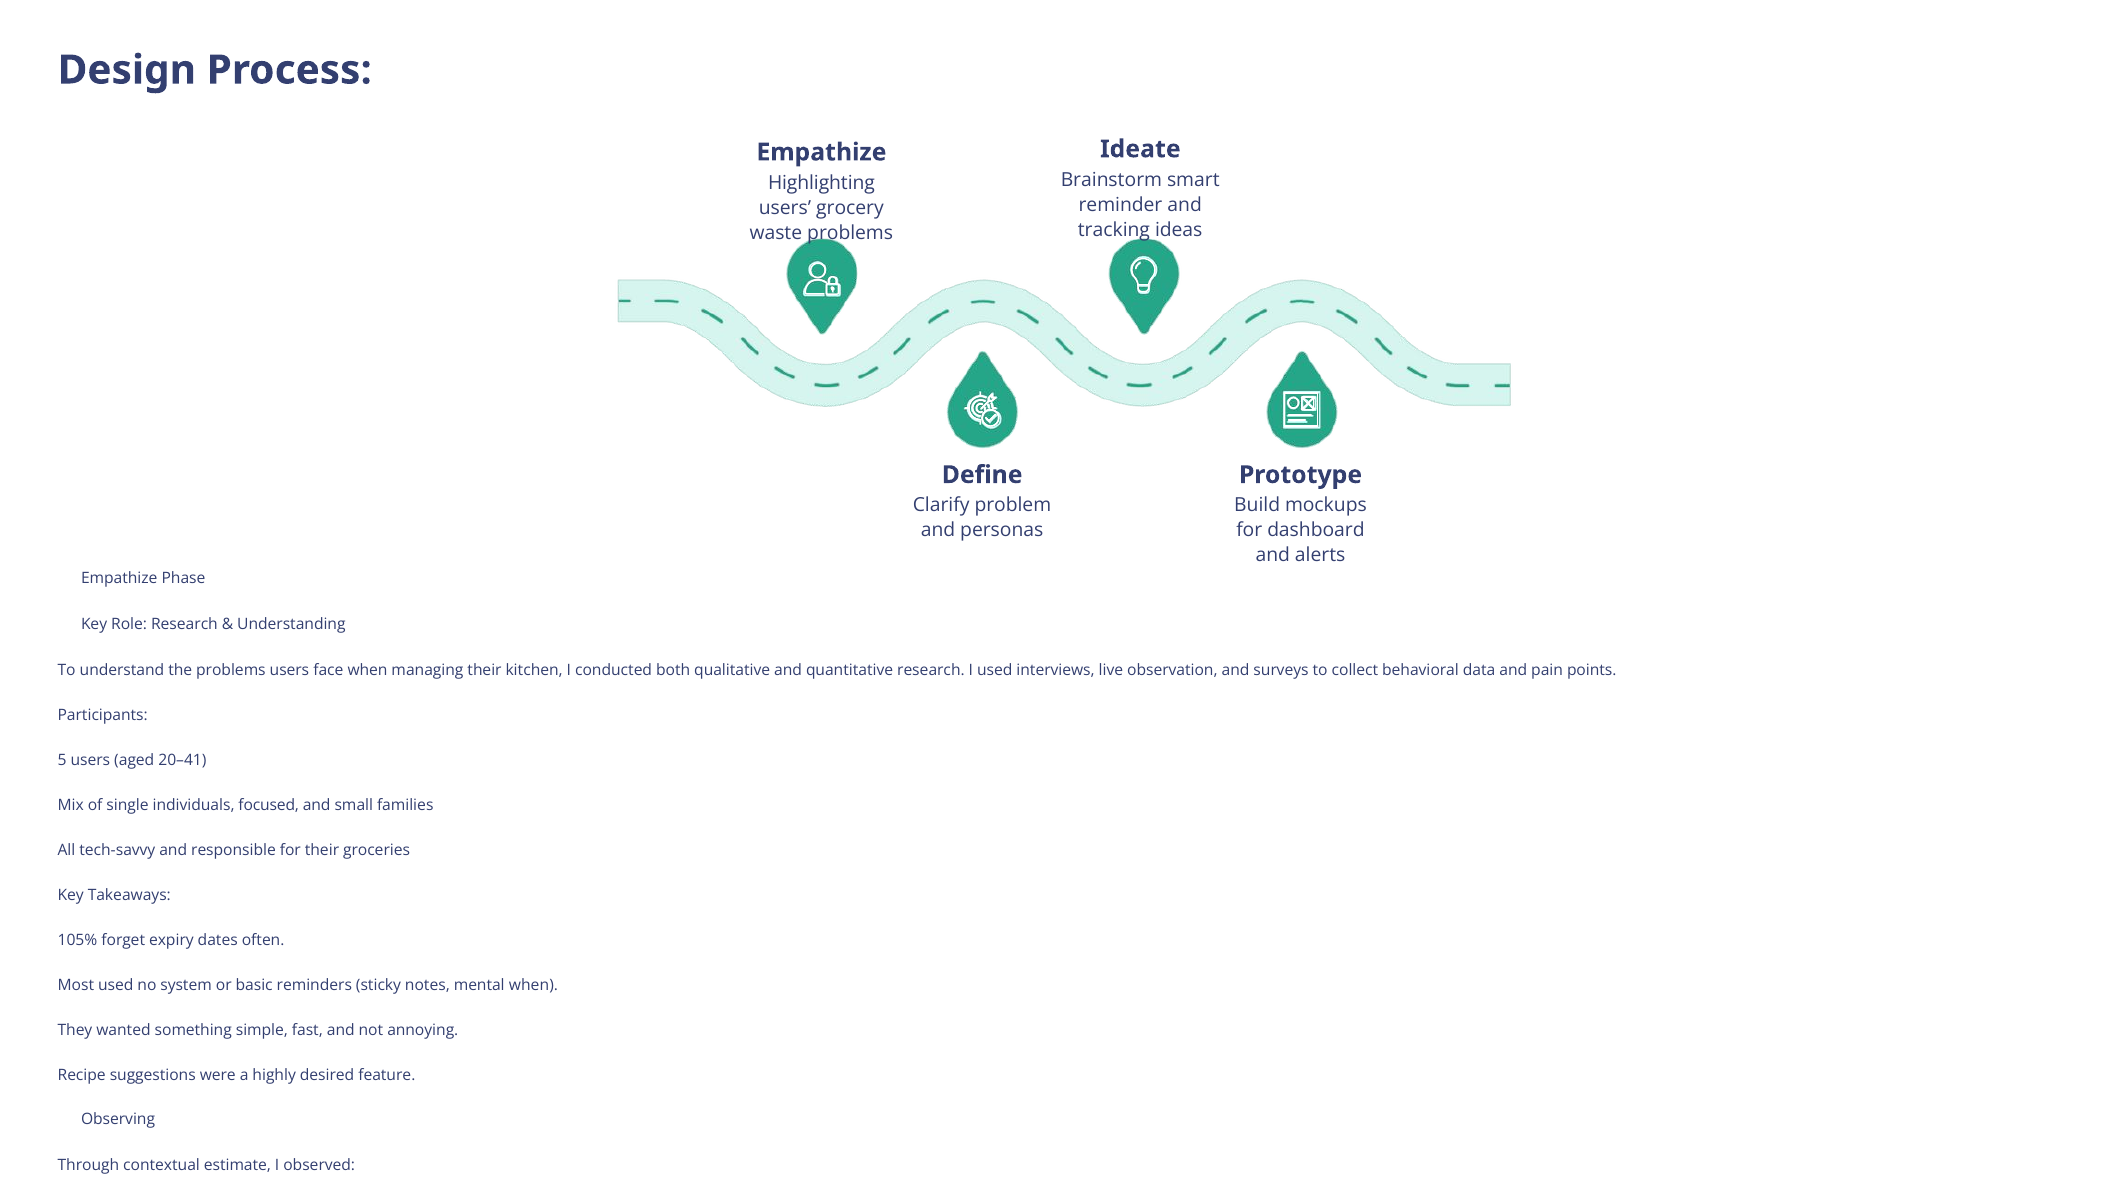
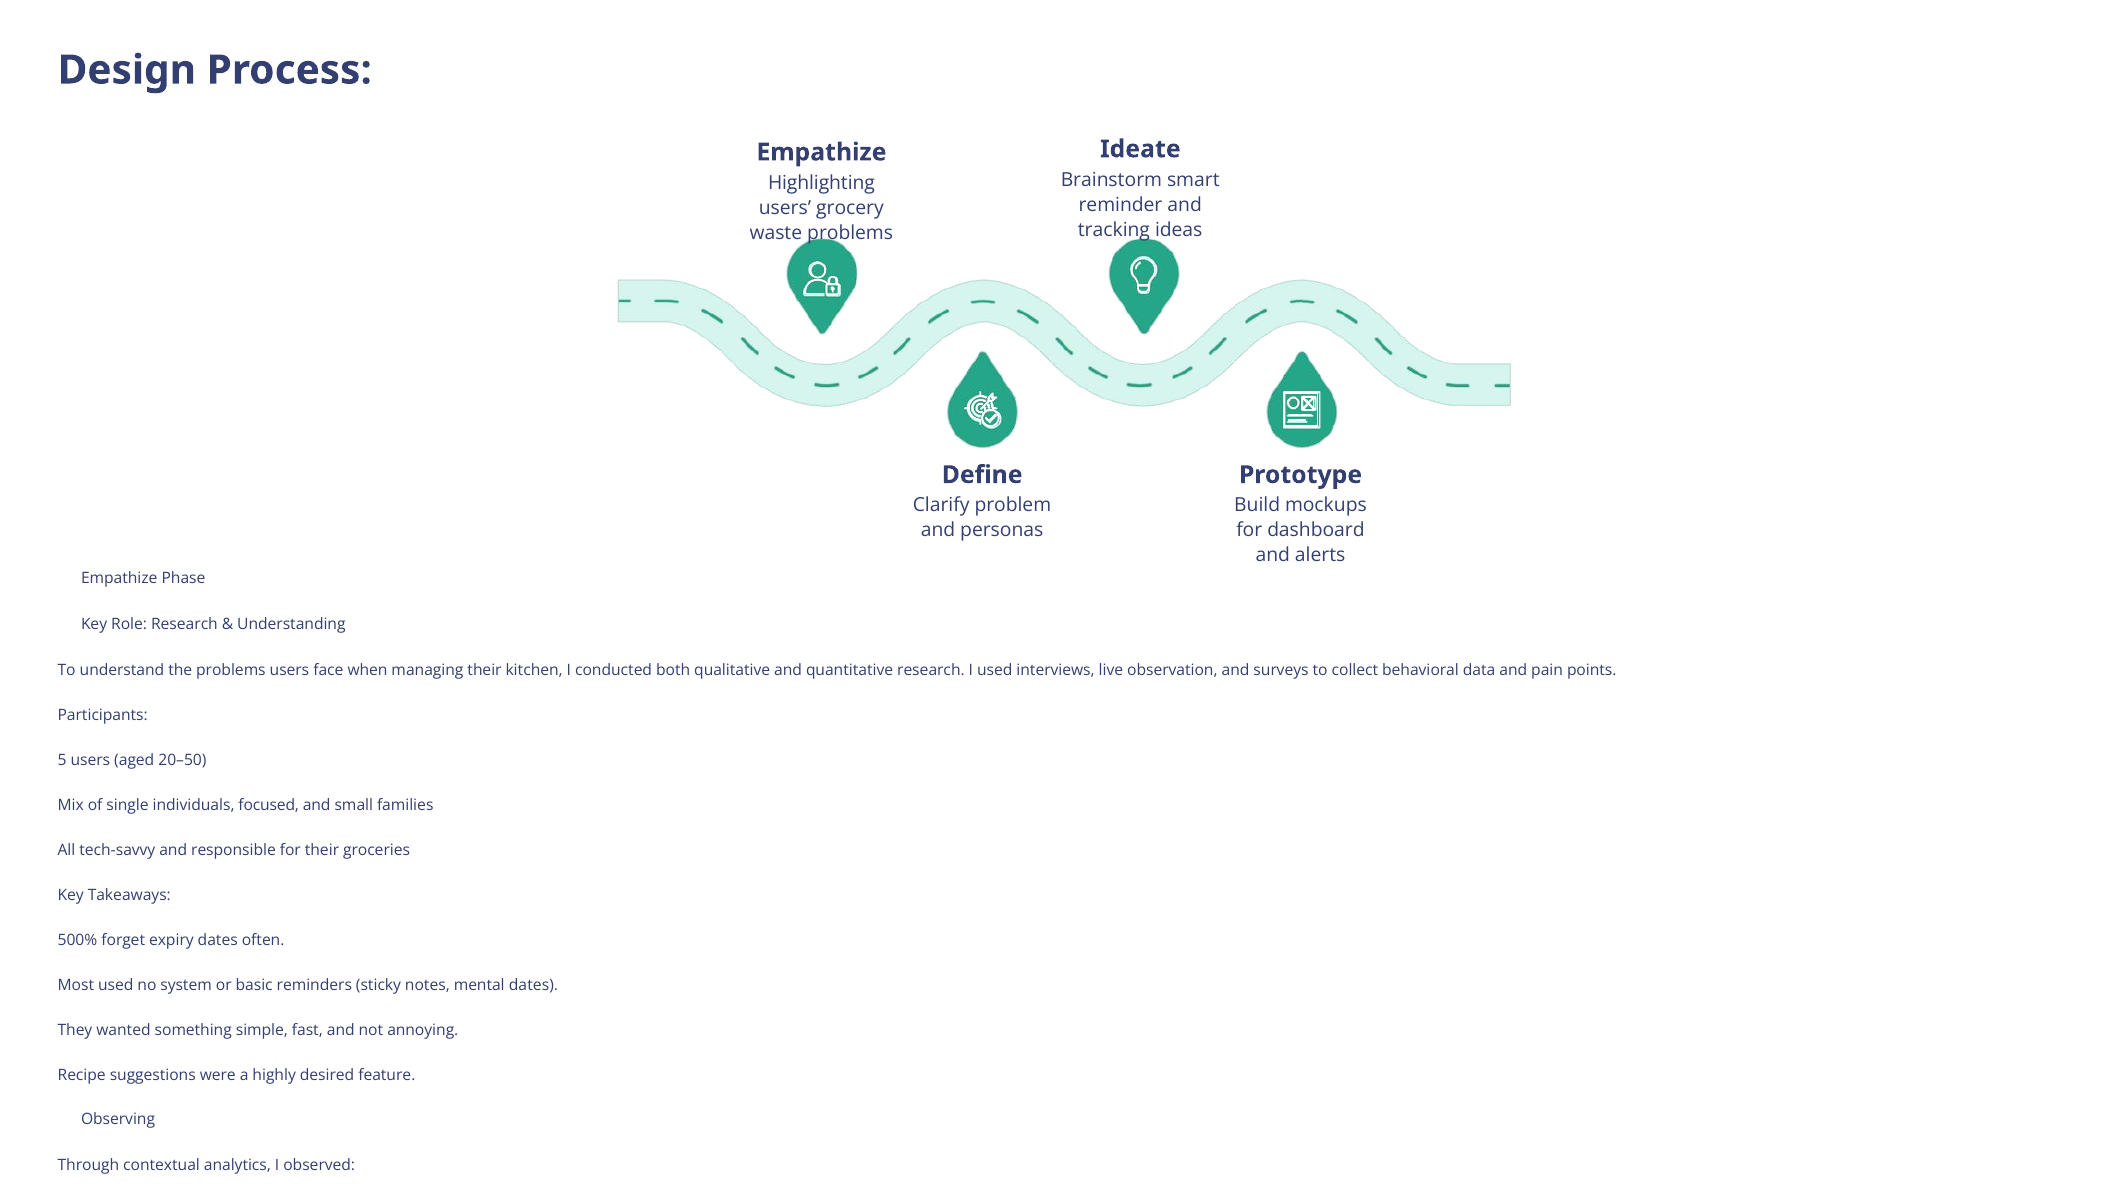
20–41: 20–41 -> 20–50
105%: 105% -> 500%
mental when: when -> dates
estimate: estimate -> analytics
